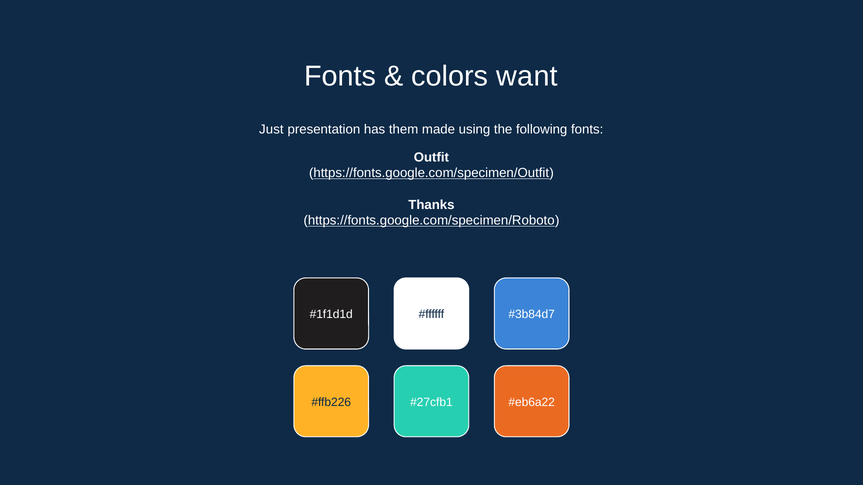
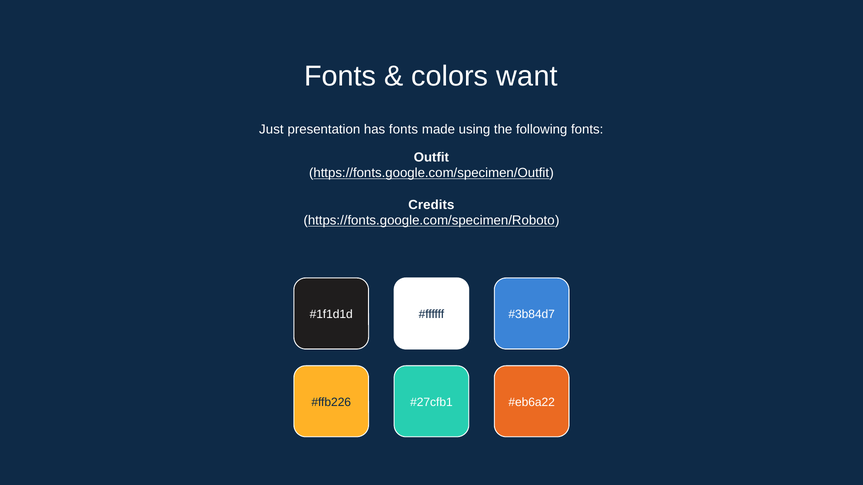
has them: them -> fonts
Thanks: Thanks -> Credits
